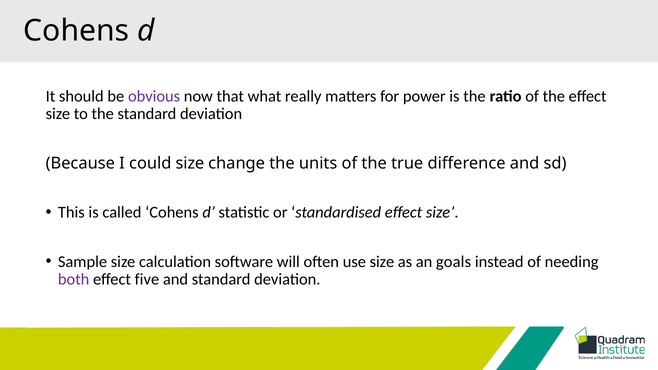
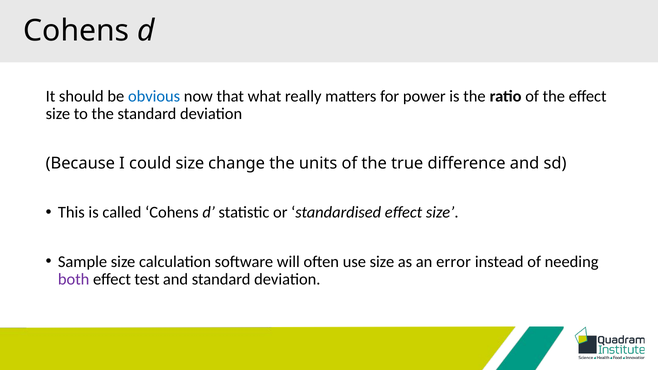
obvious colour: purple -> blue
goals: goals -> error
five: five -> test
